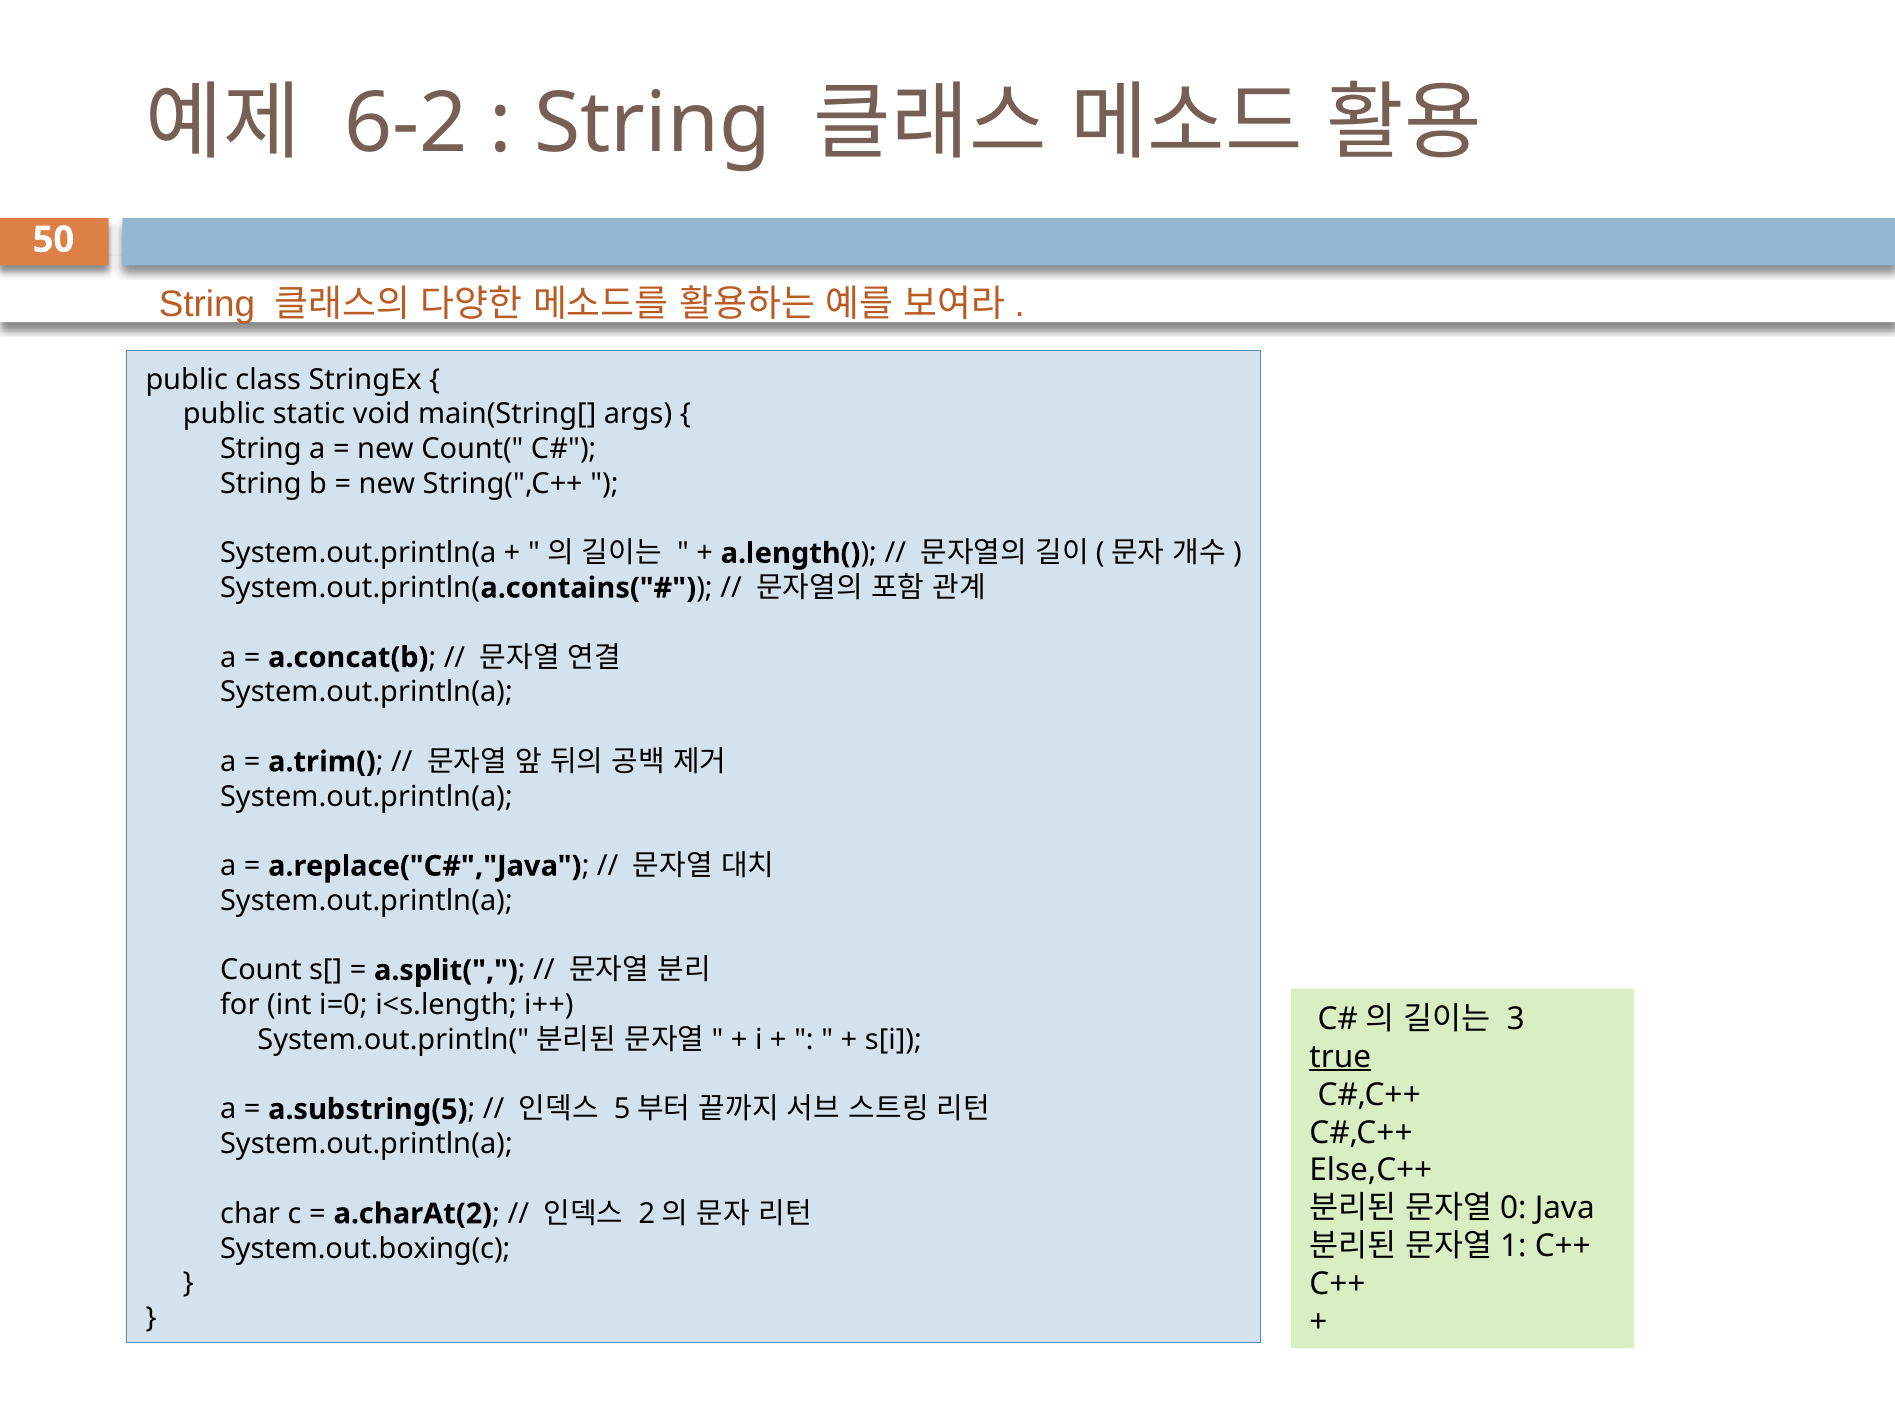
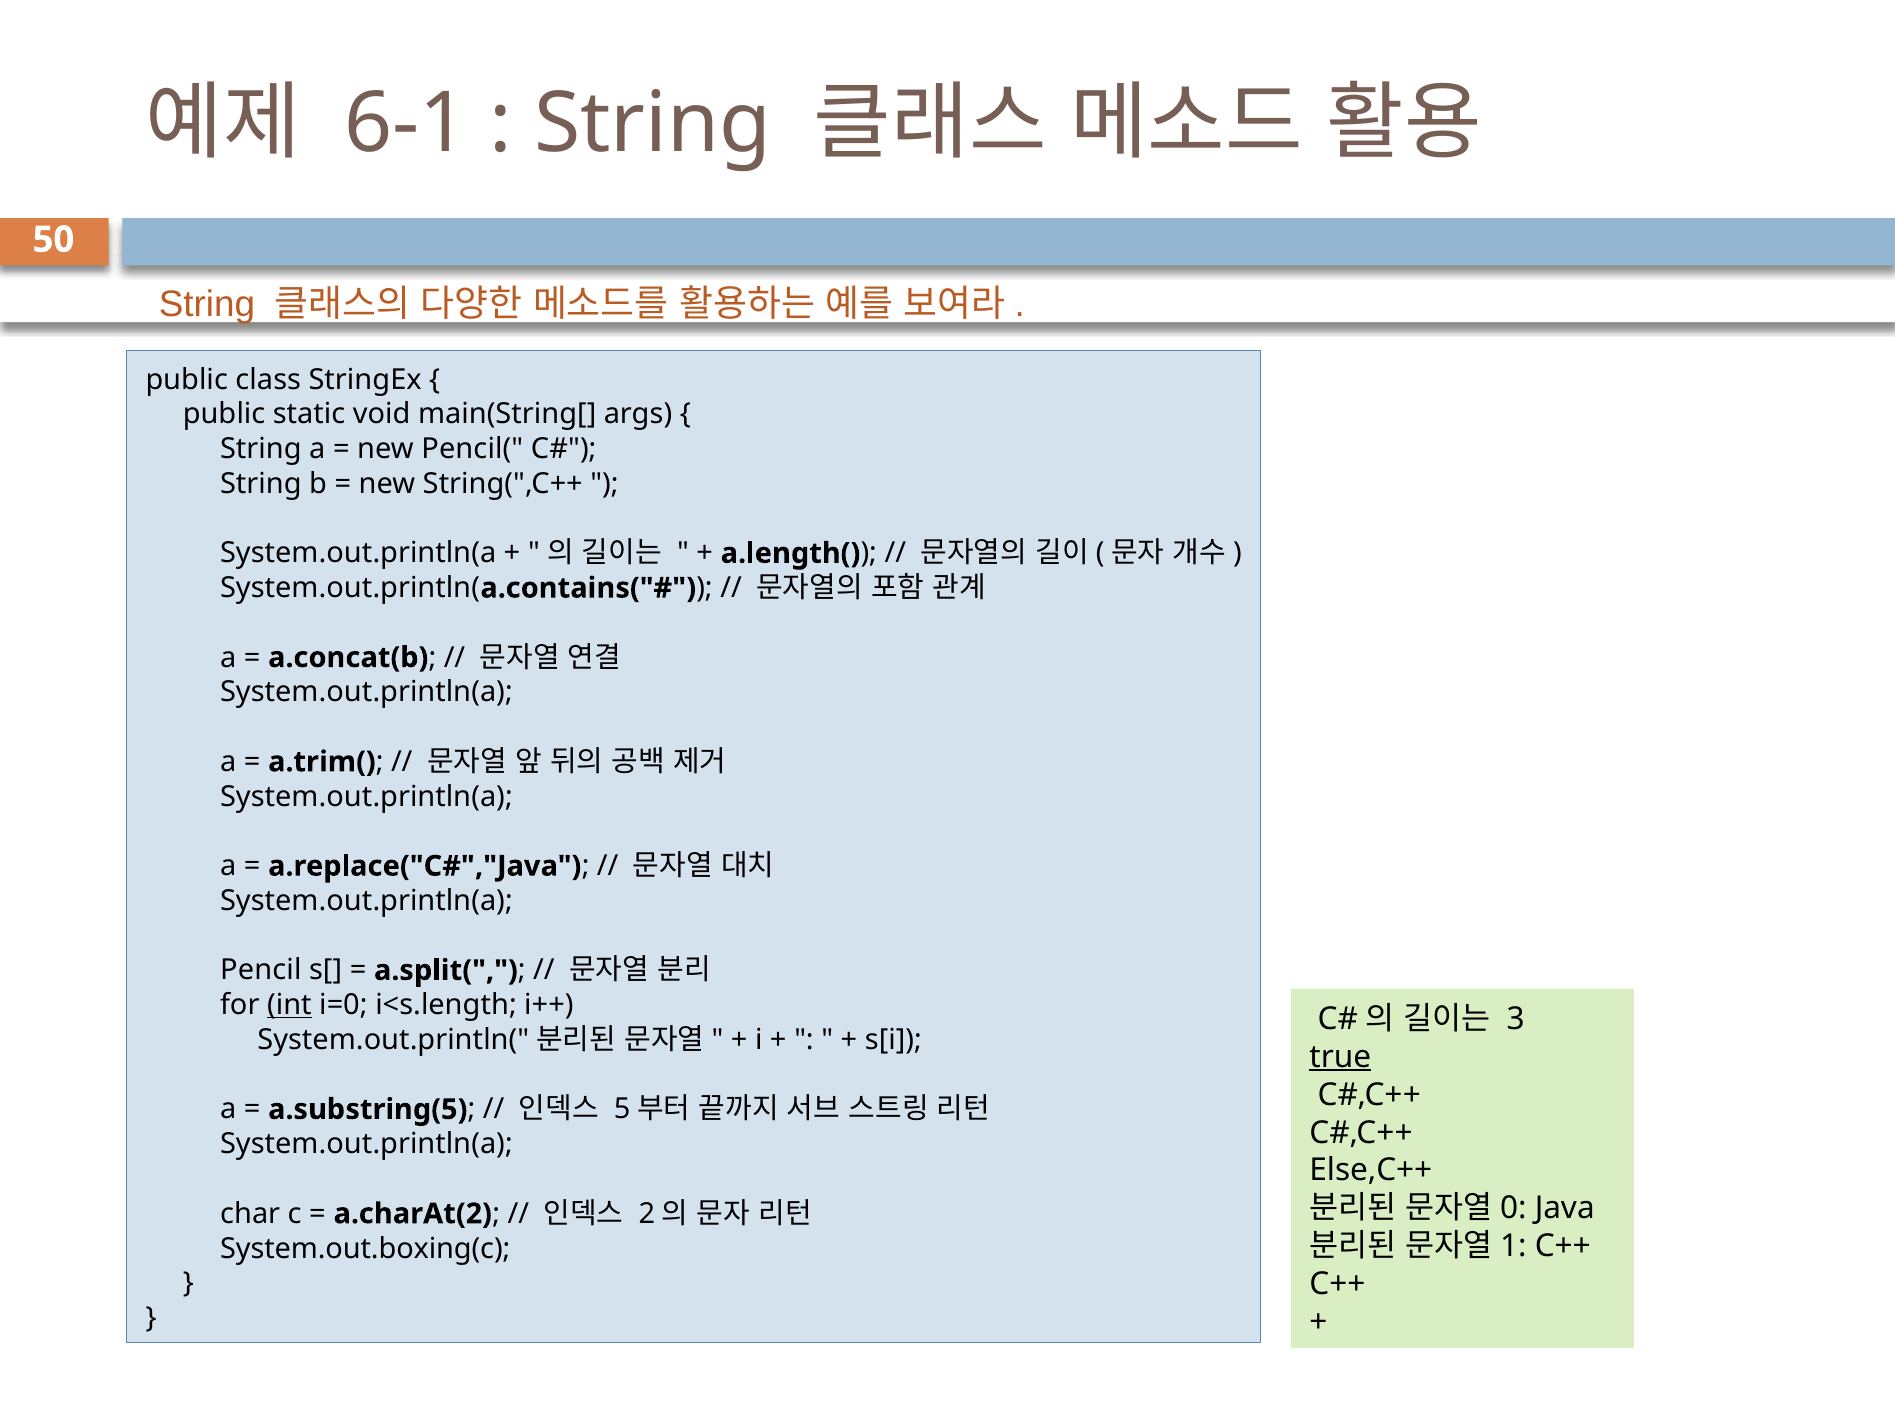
6-2: 6-2 -> 6-1
Count(: Count( -> Pencil(
Count: Count -> Pencil
int underline: none -> present
